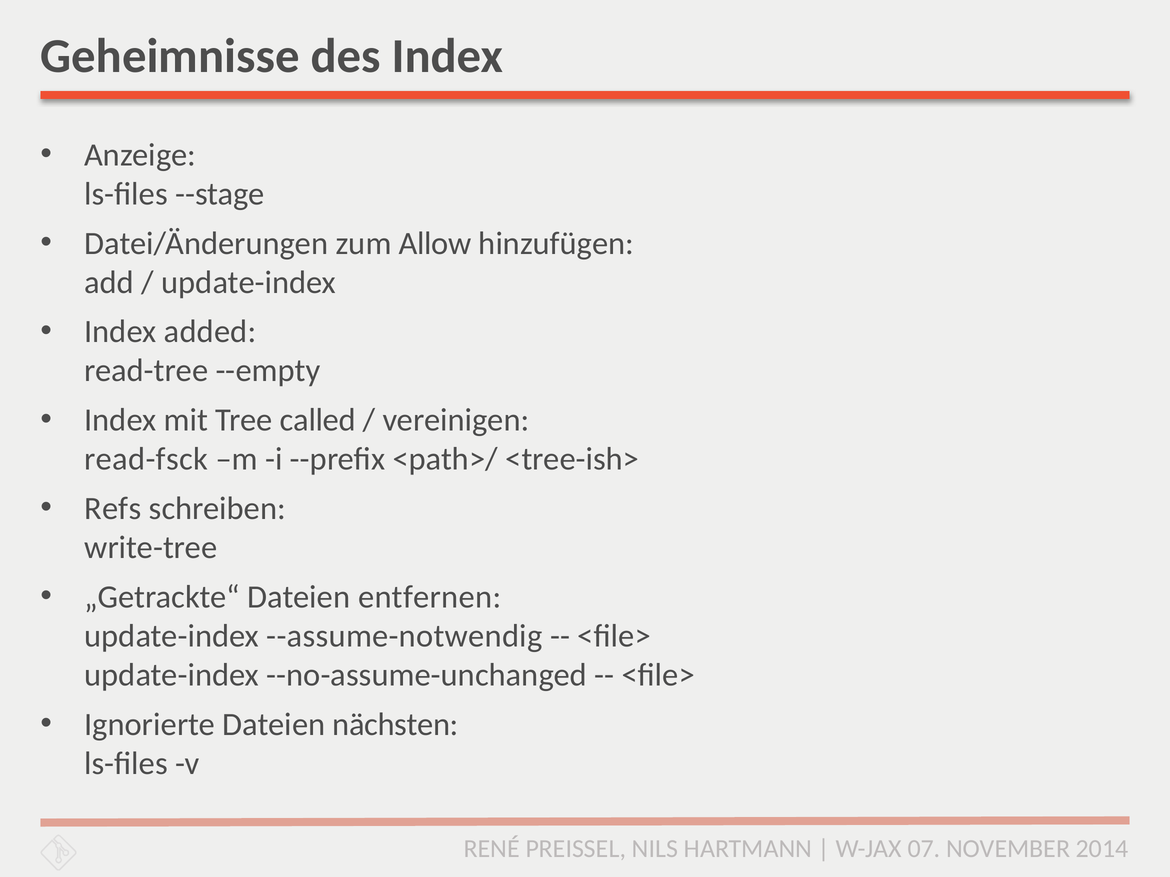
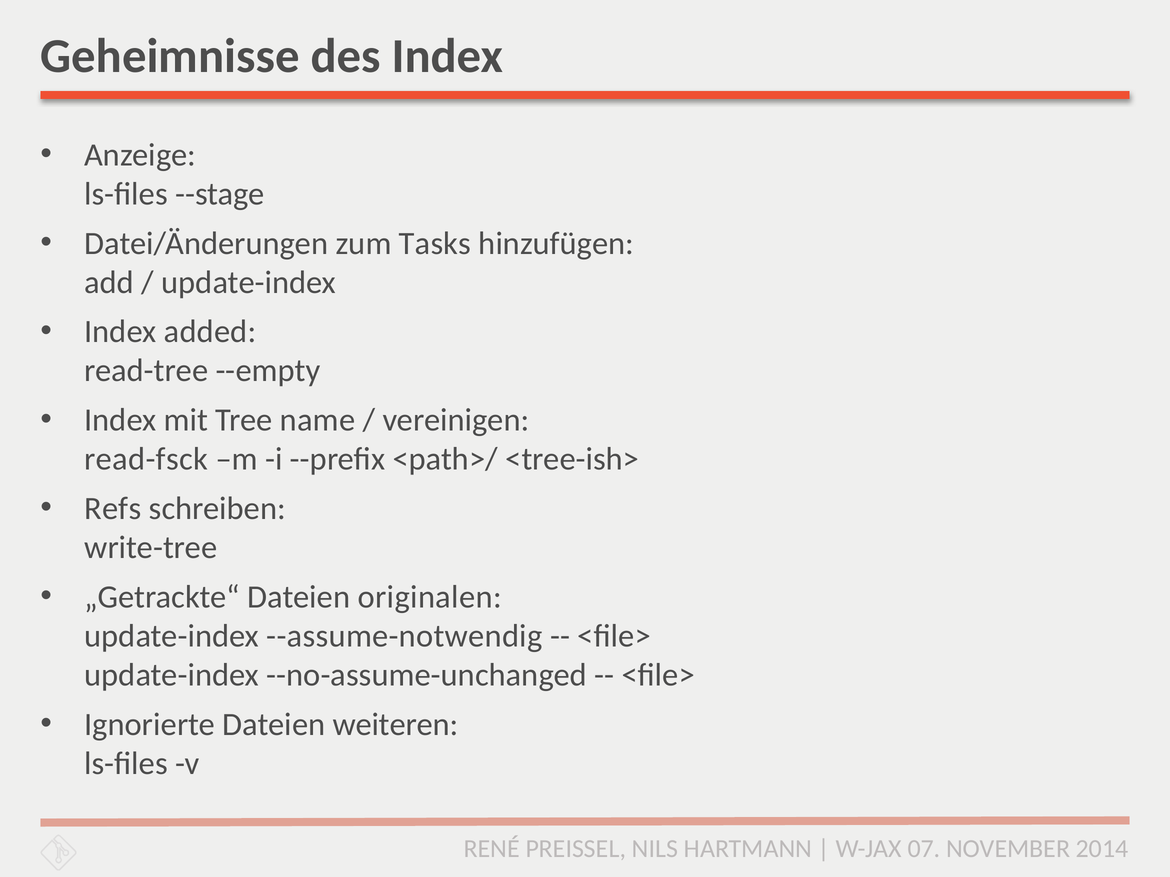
Allow: Allow -> Tasks
called: called -> name
entfernen: entfernen -> originalen
nächsten: nächsten -> weiteren
